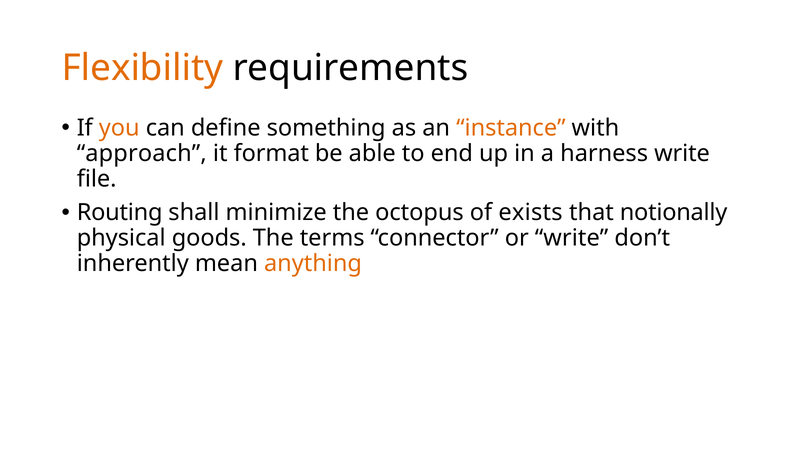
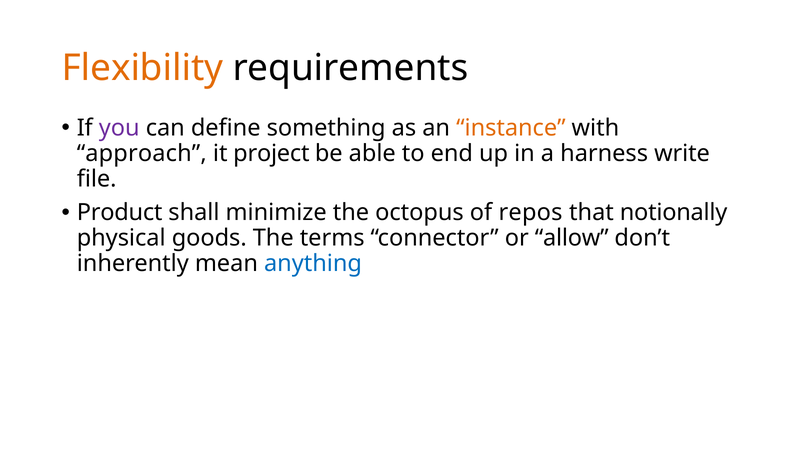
you colour: orange -> purple
format: format -> project
Routing: Routing -> Product
exists: exists -> repos
or write: write -> allow
anything colour: orange -> blue
